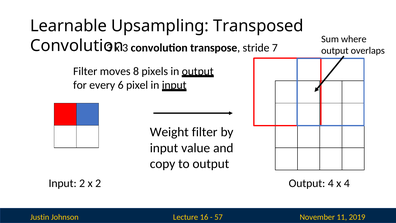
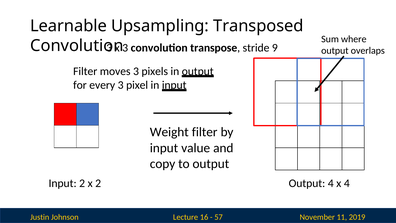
7: 7 -> 9
moves 8: 8 -> 3
every 6: 6 -> 3
